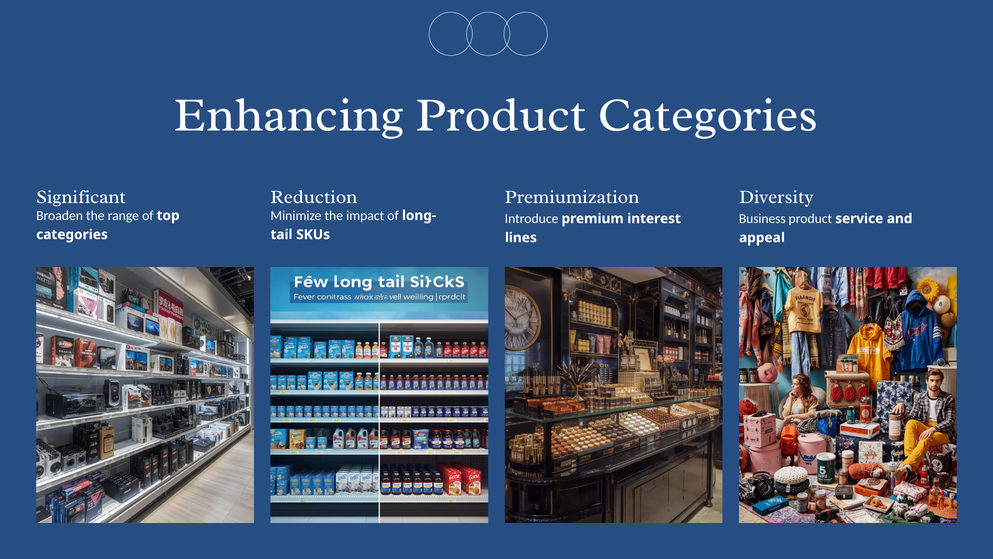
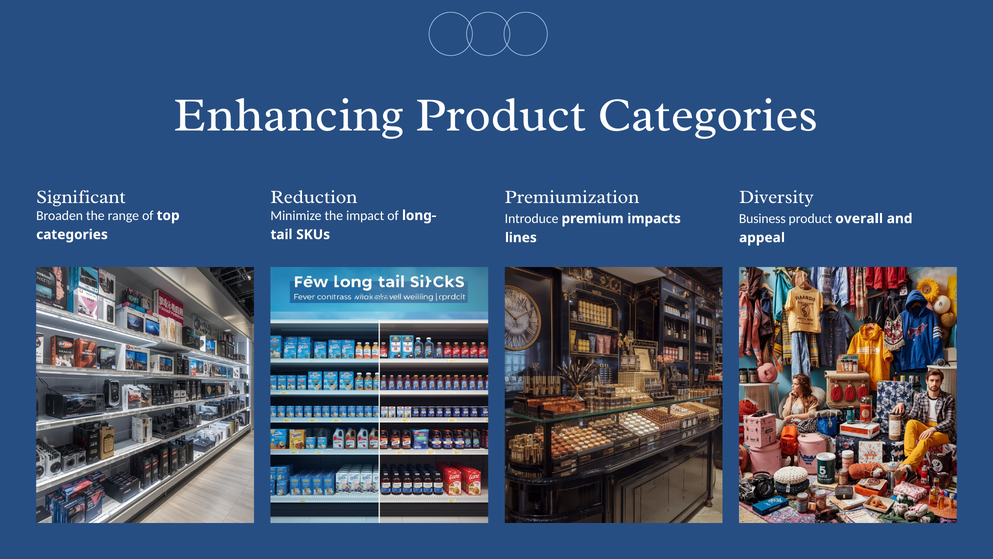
interest: interest -> impacts
service: service -> overall
